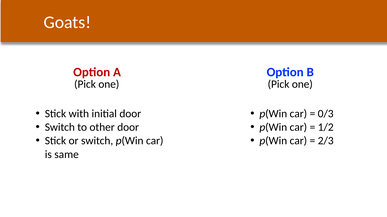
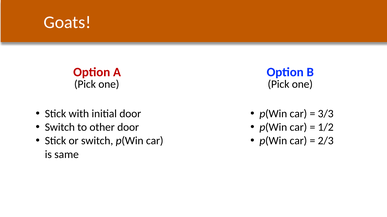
0/3: 0/3 -> 3/3
